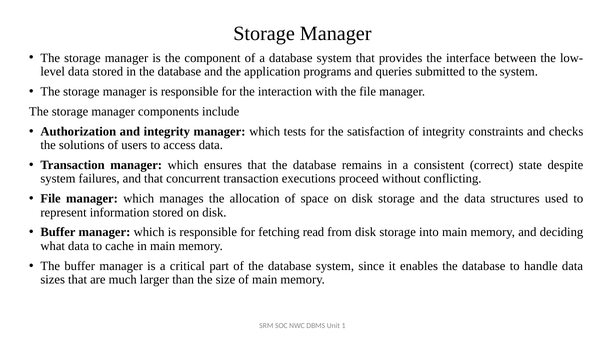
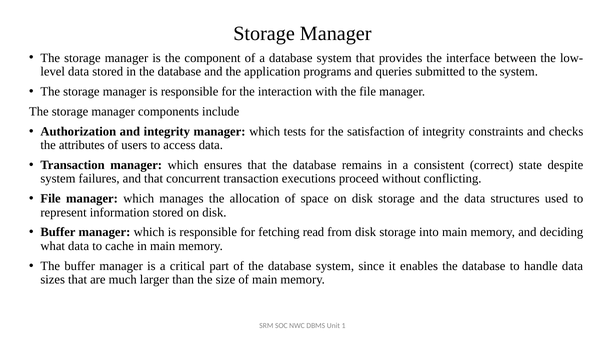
solutions: solutions -> attributes
